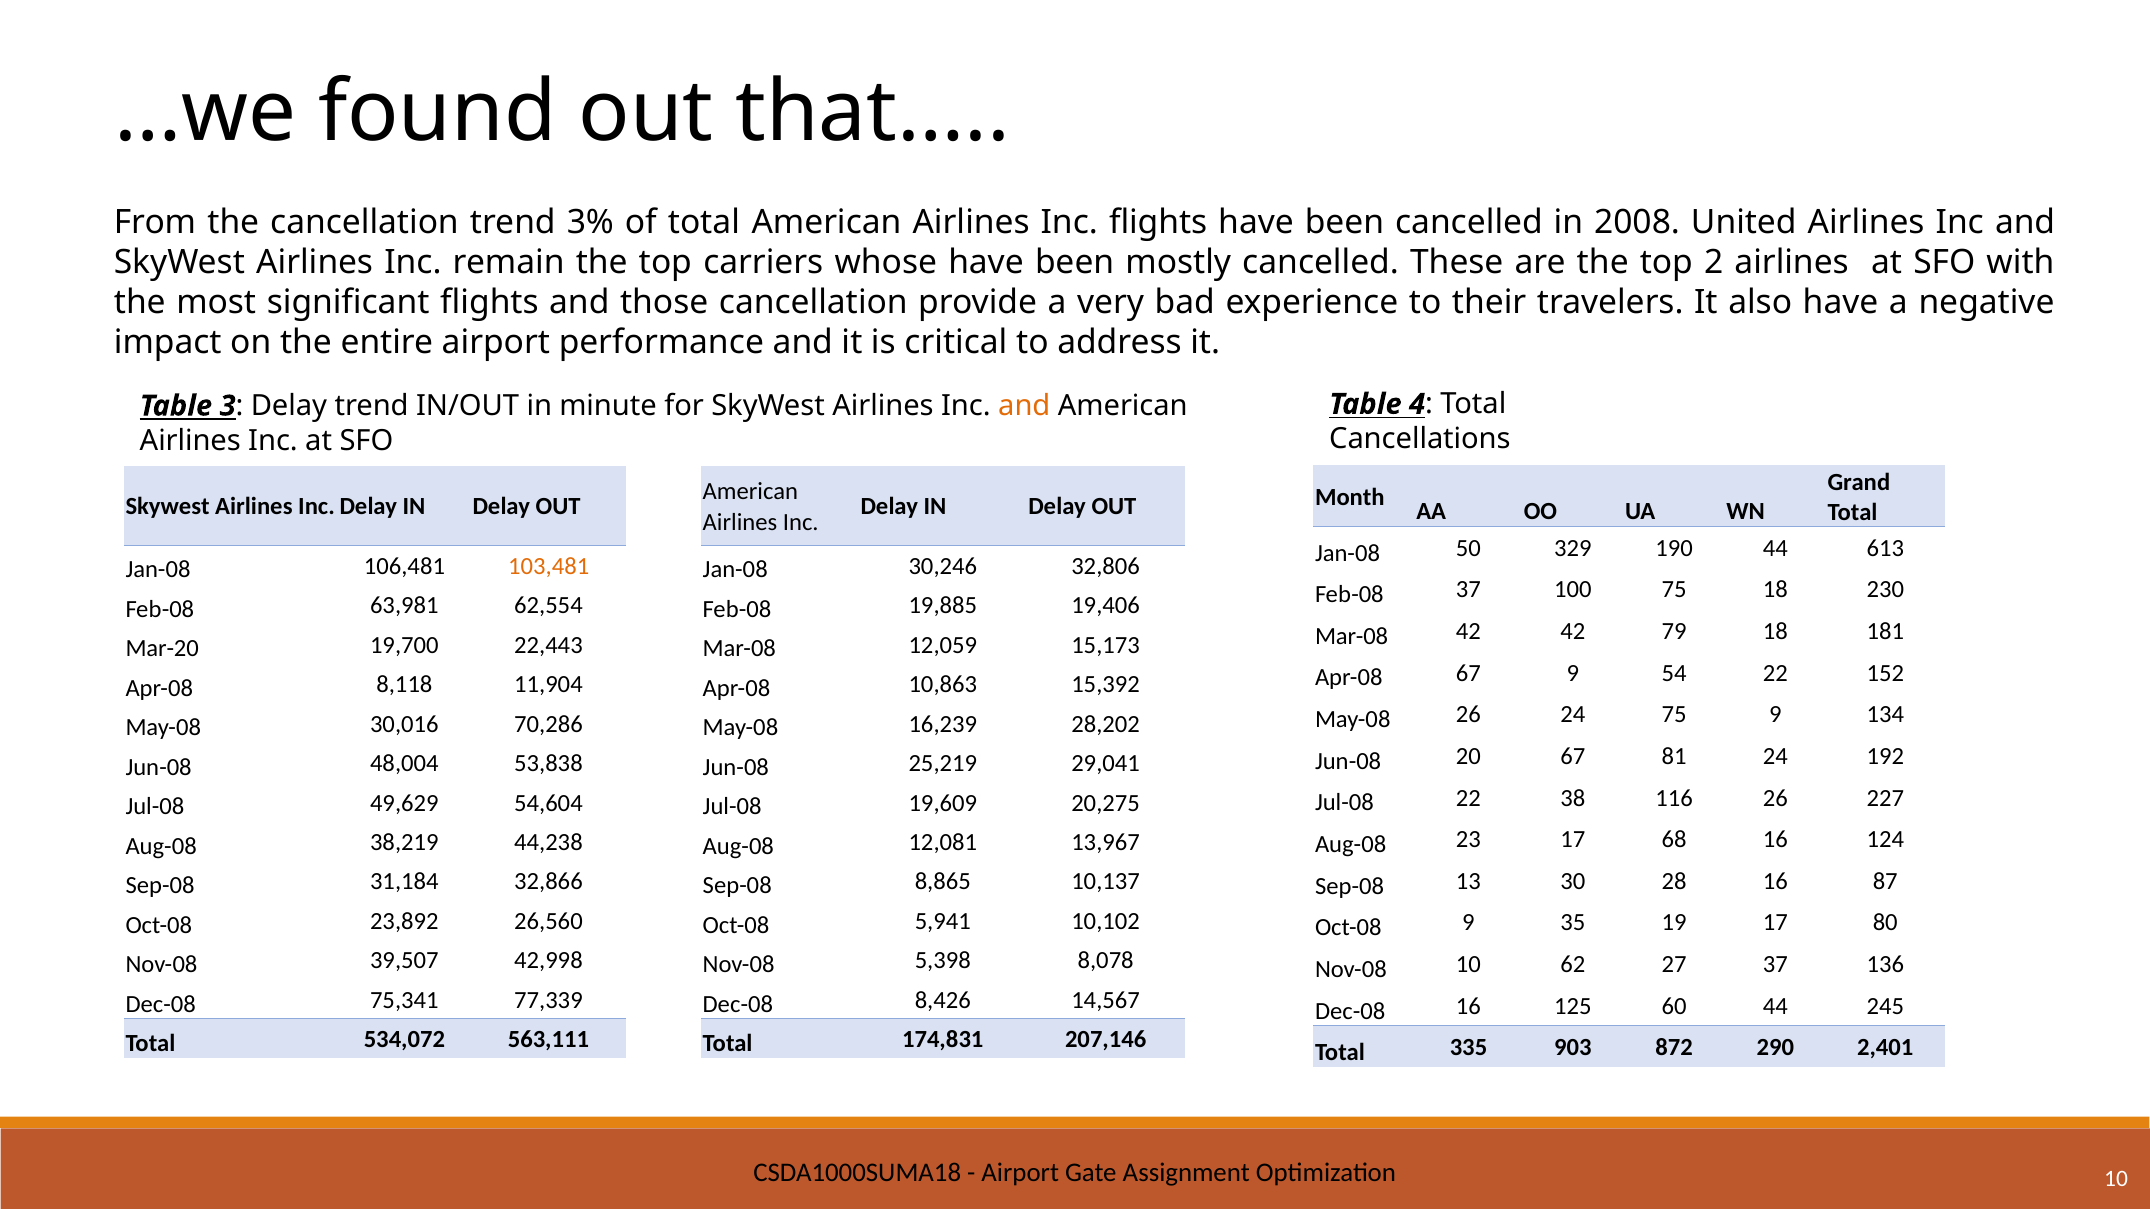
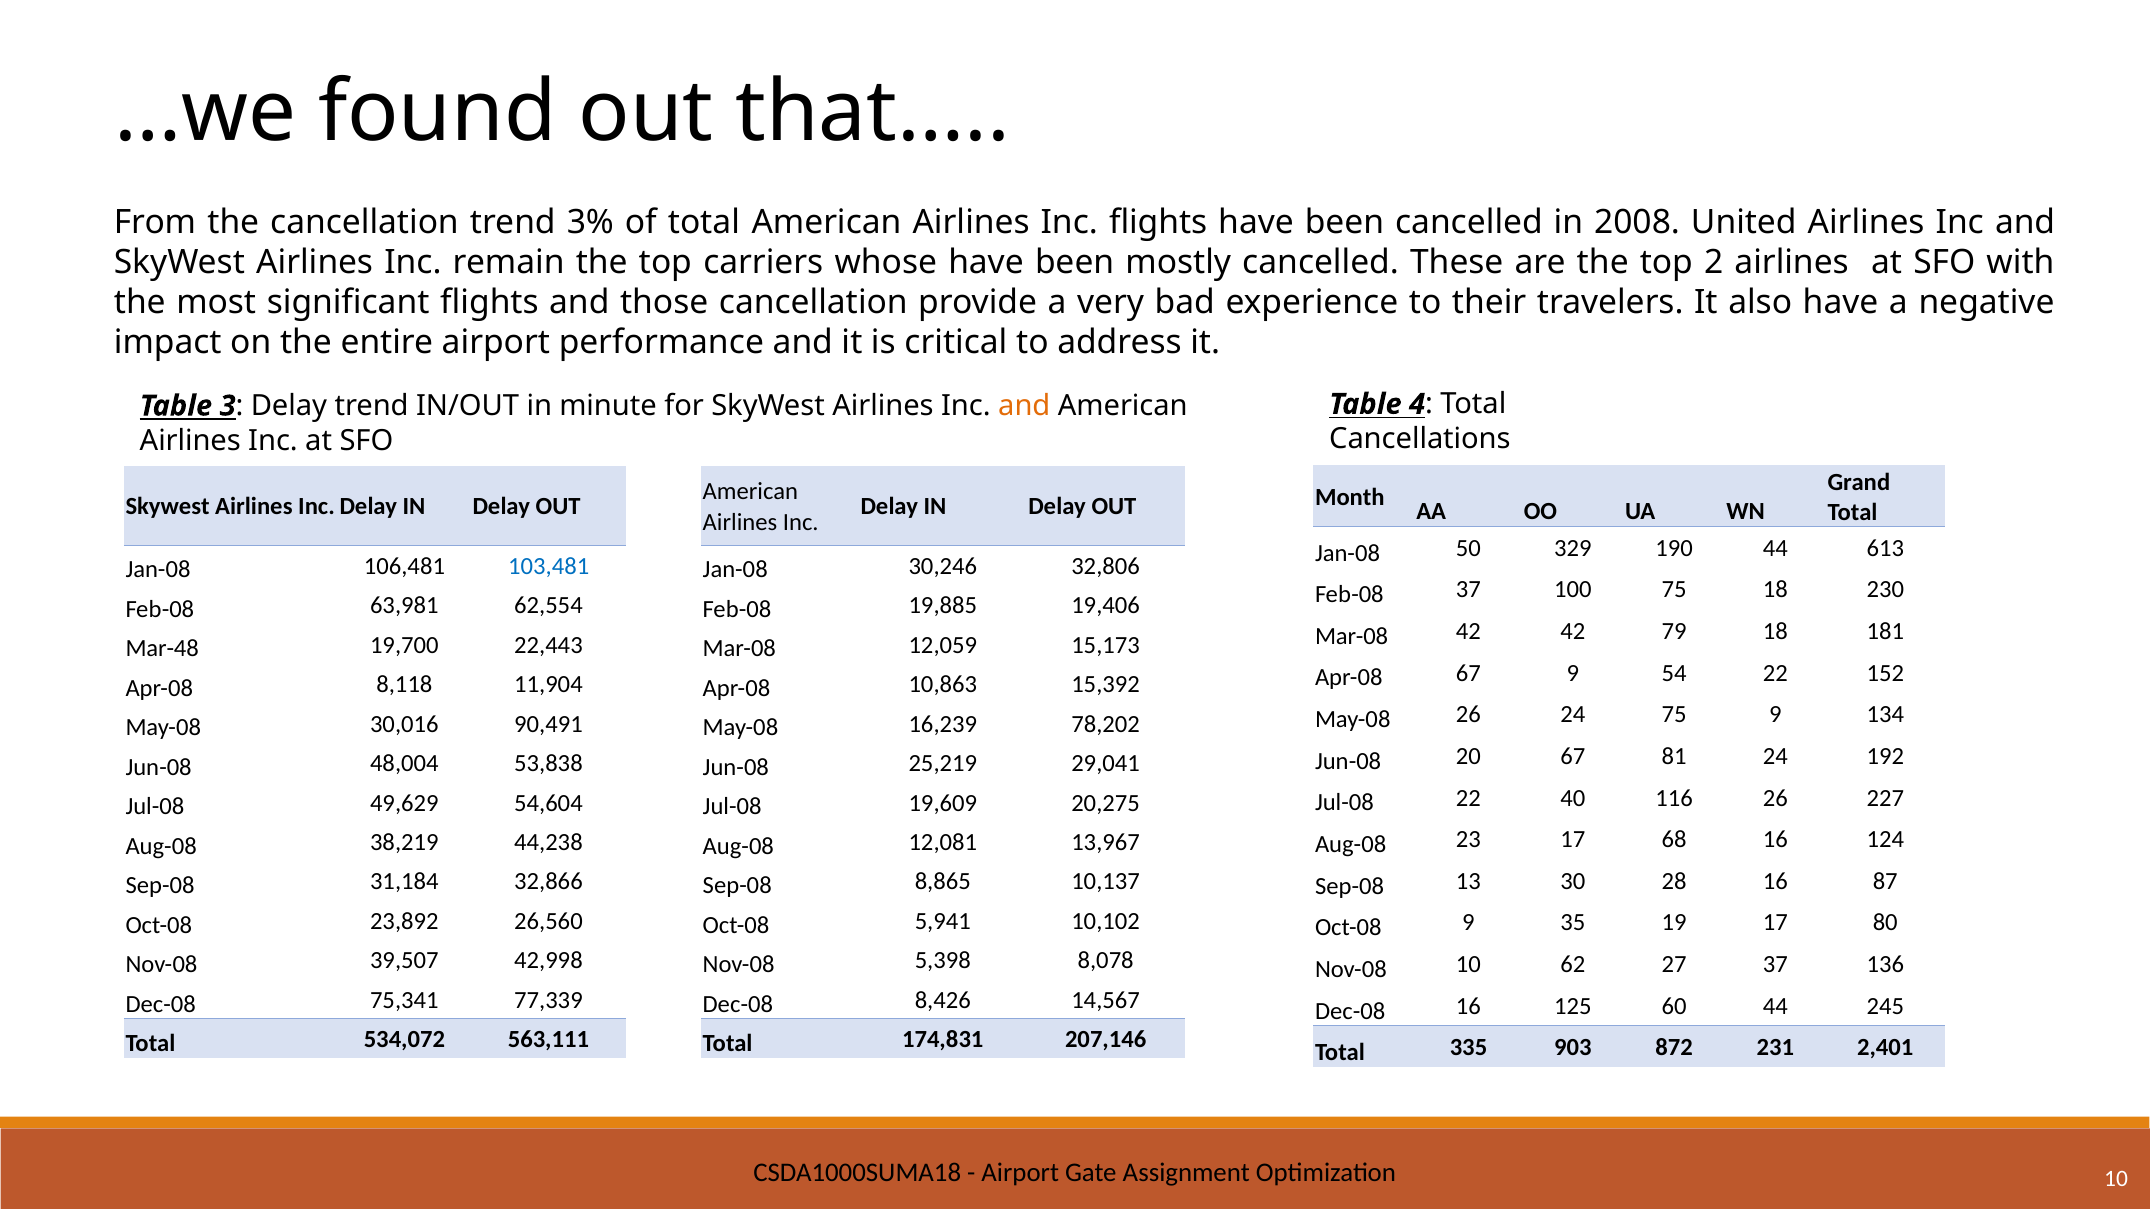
103,481 colour: orange -> blue
Mar-20: Mar-20 -> Mar-48
70,286: 70,286 -> 90,491
28,202: 28,202 -> 78,202
38: 38 -> 40
290: 290 -> 231
